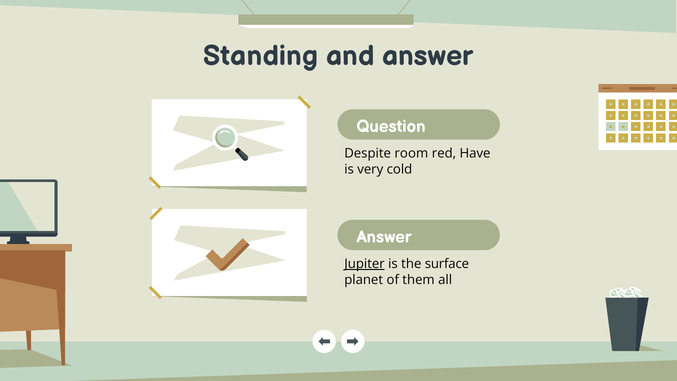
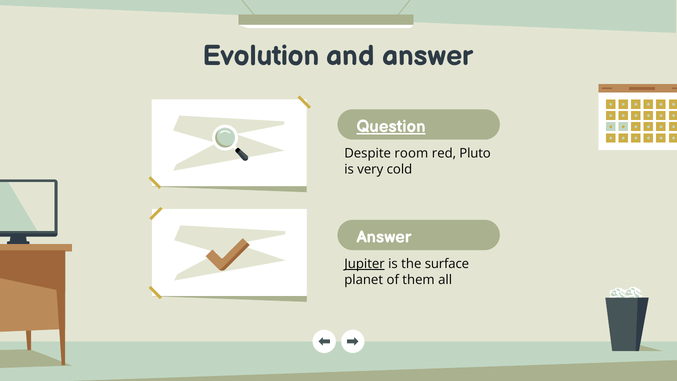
Standing: Standing -> Evolution
Question underline: none -> present
Have: Have -> Pluto
